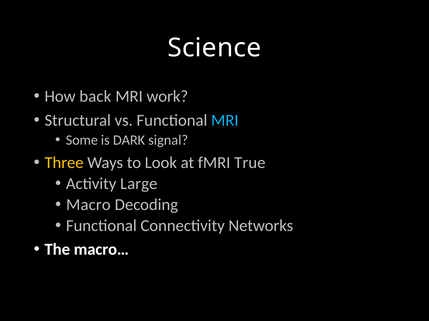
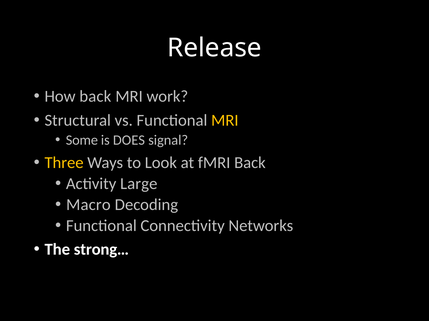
Science: Science -> Release
MRI at (225, 121) colour: light blue -> yellow
DARK: DARK -> DOES
fMRI True: True -> Back
macro…: macro… -> strong…
